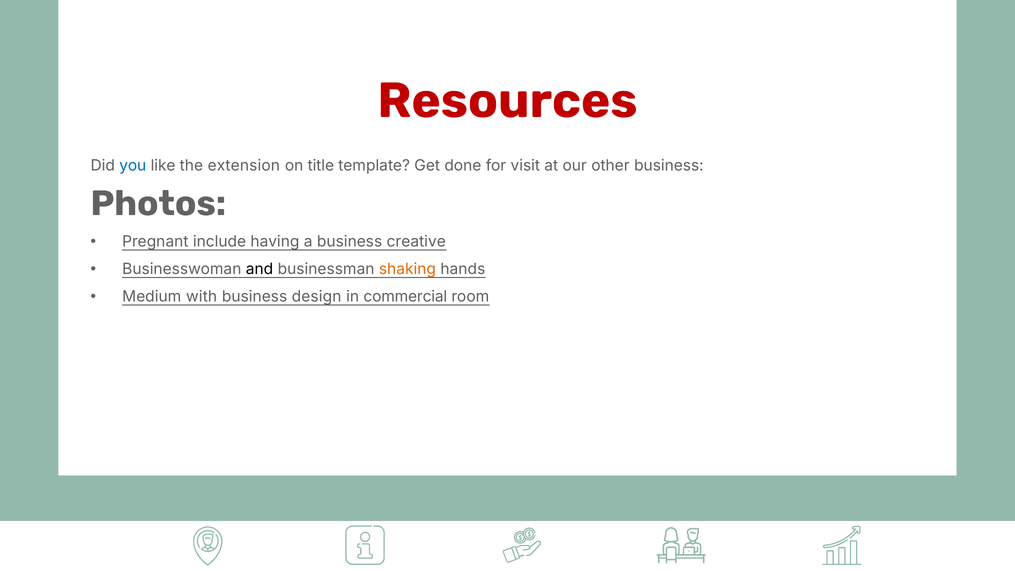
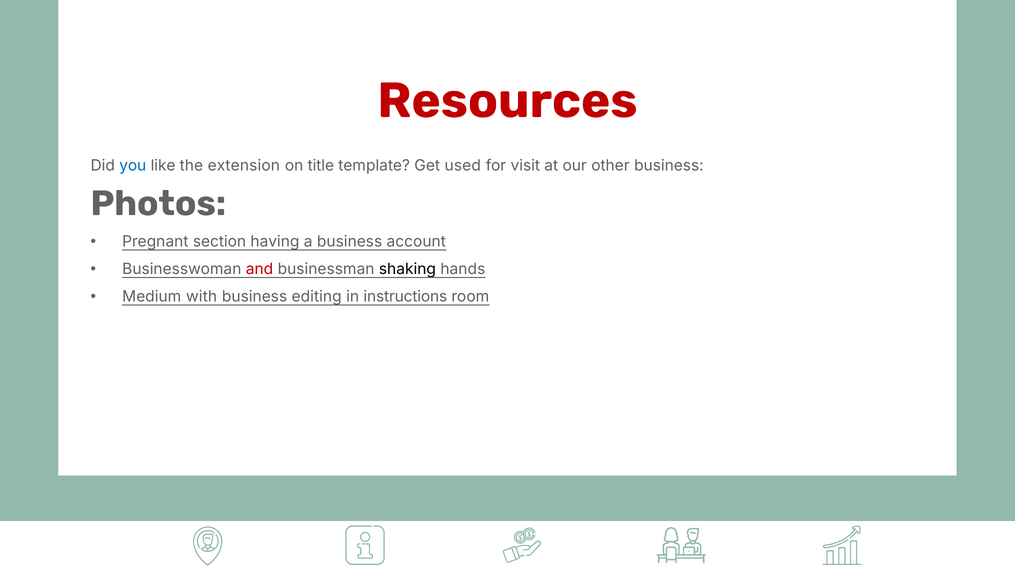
done: done -> used
include: include -> section
creative: creative -> account
and colour: black -> red
shaking colour: orange -> black
design: design -> editing
commercial: commercial -> instructions
